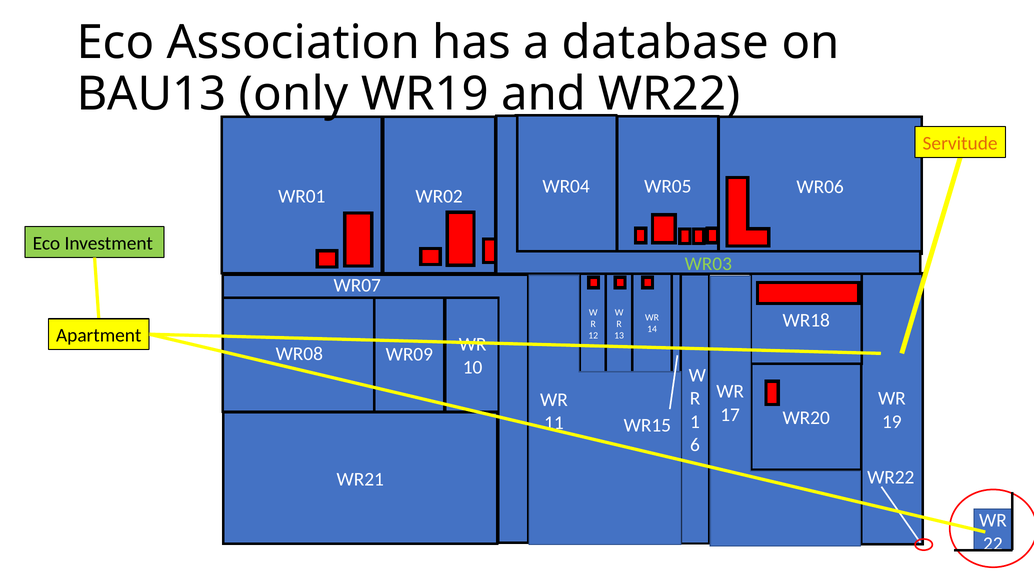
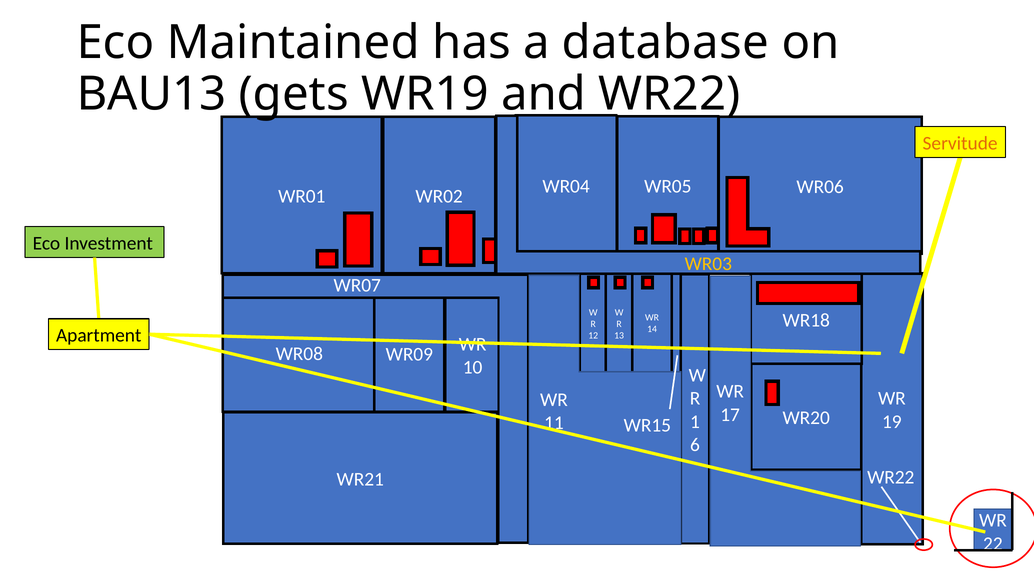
Association: Association -> Maintained
only: only -> gets
WR03 at (708, 264) colour: light green -> yellow
